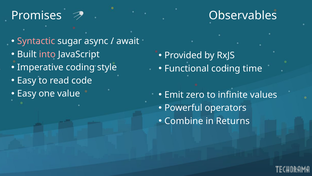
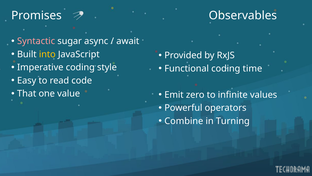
into colour: pink -> yellow
Easy at (27, 93): Easy -> That
Returns: Returns -> Turning
